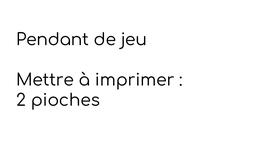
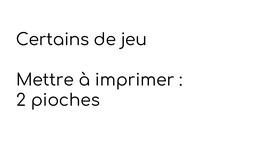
Pendant: Pendant -> Certains
